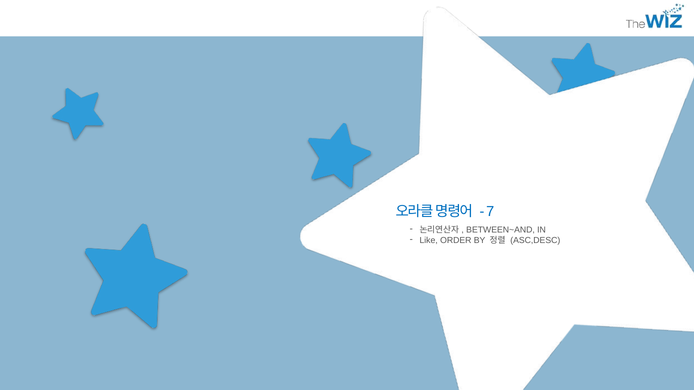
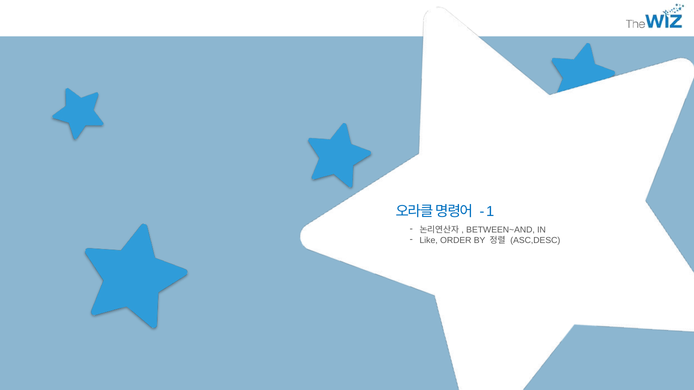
7: 7 -> 1
